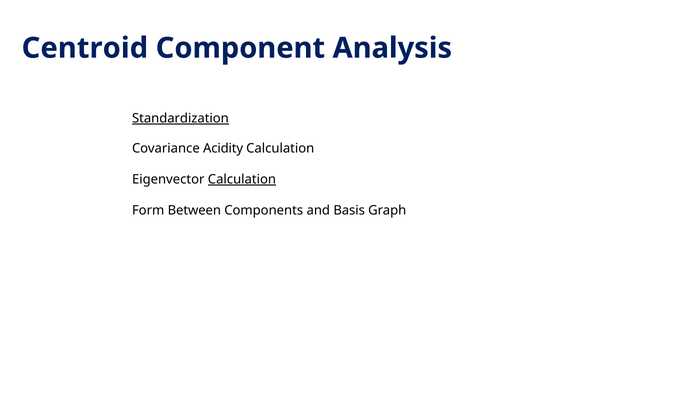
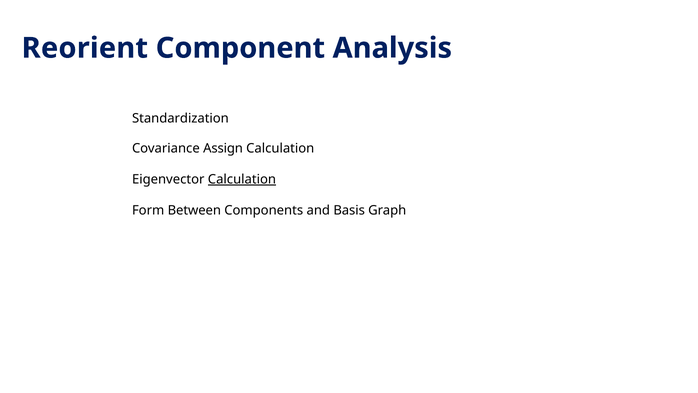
Centroid: Centroid -> Reorient
Standardization underline: present -> none
Acidity: Acidity -> Assign
